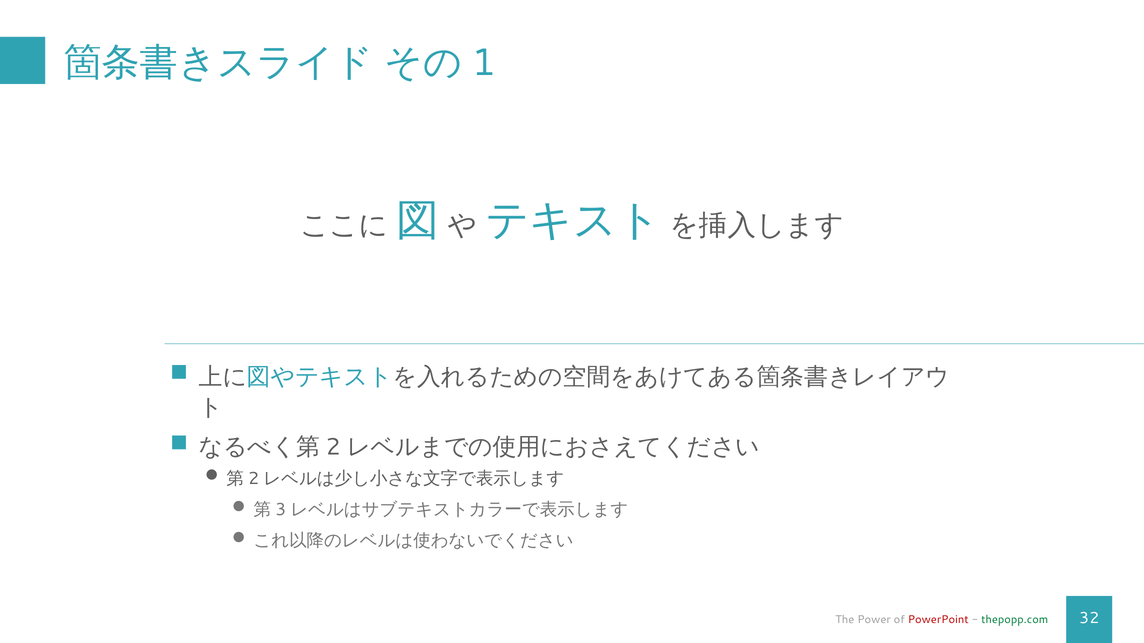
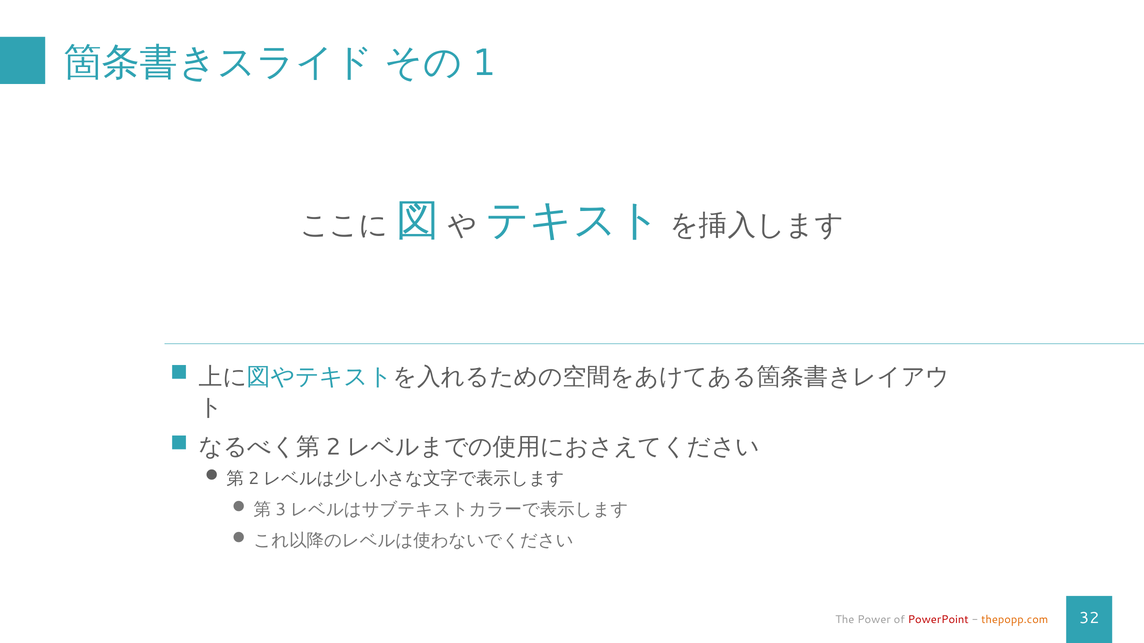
thepopp.com colour: green -> orange
